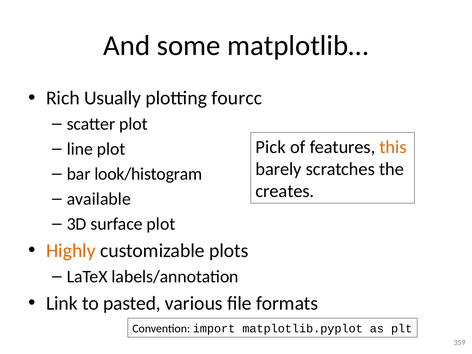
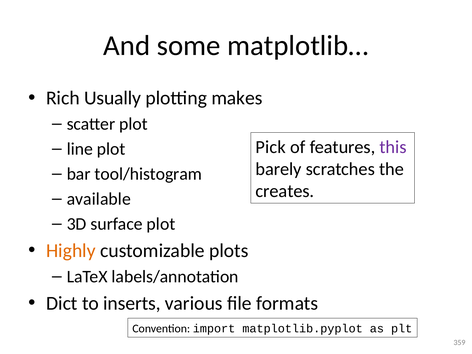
fourcc: fourcc -> makes
this colour: orange -> purple
look/histogram: look/histogram -> tool/histogram
Link: Link -> Dict
pasted: pasted -> inserts
